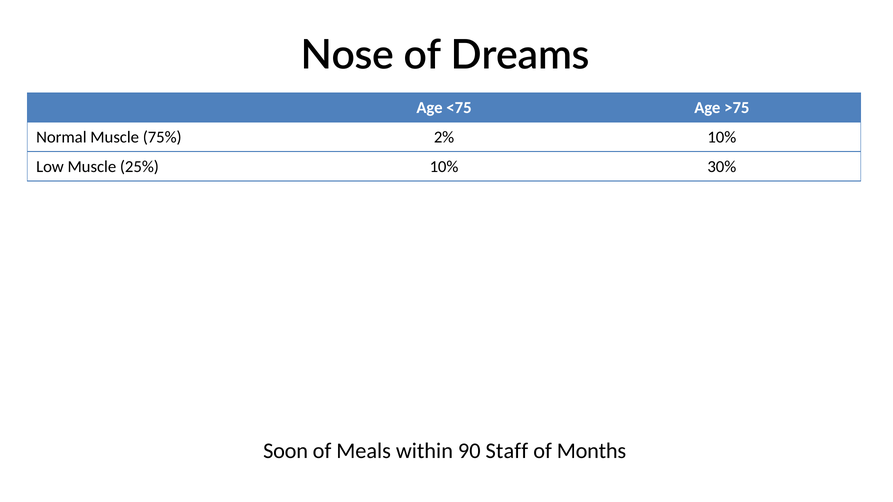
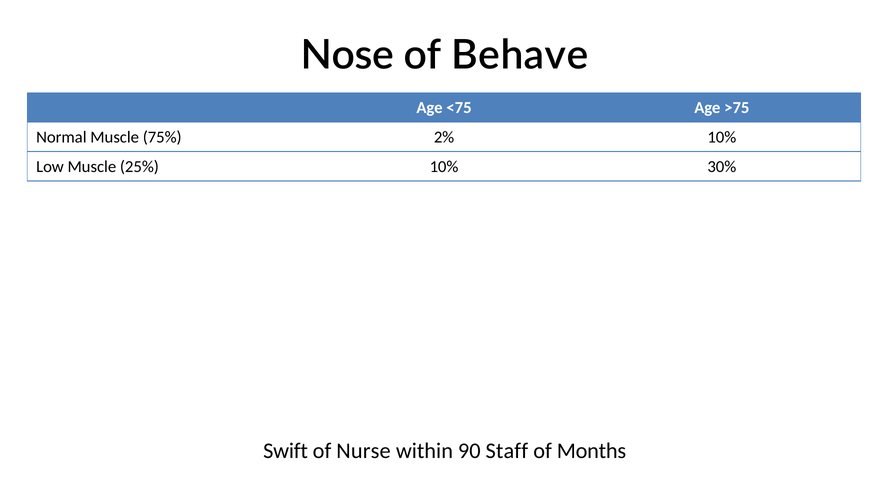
Dreams: Dreams -> Behave
Soon: Soon -> Swift
Meals: Meals -> Nurse
